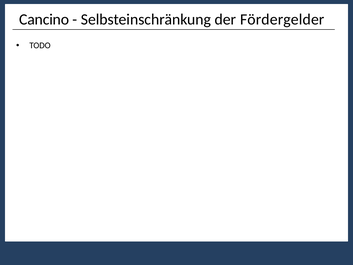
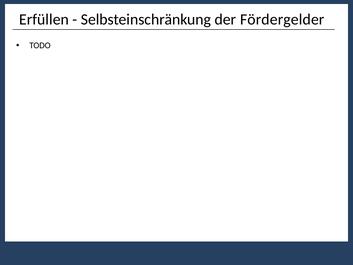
Cancino: Cancino -> Erfüllen
